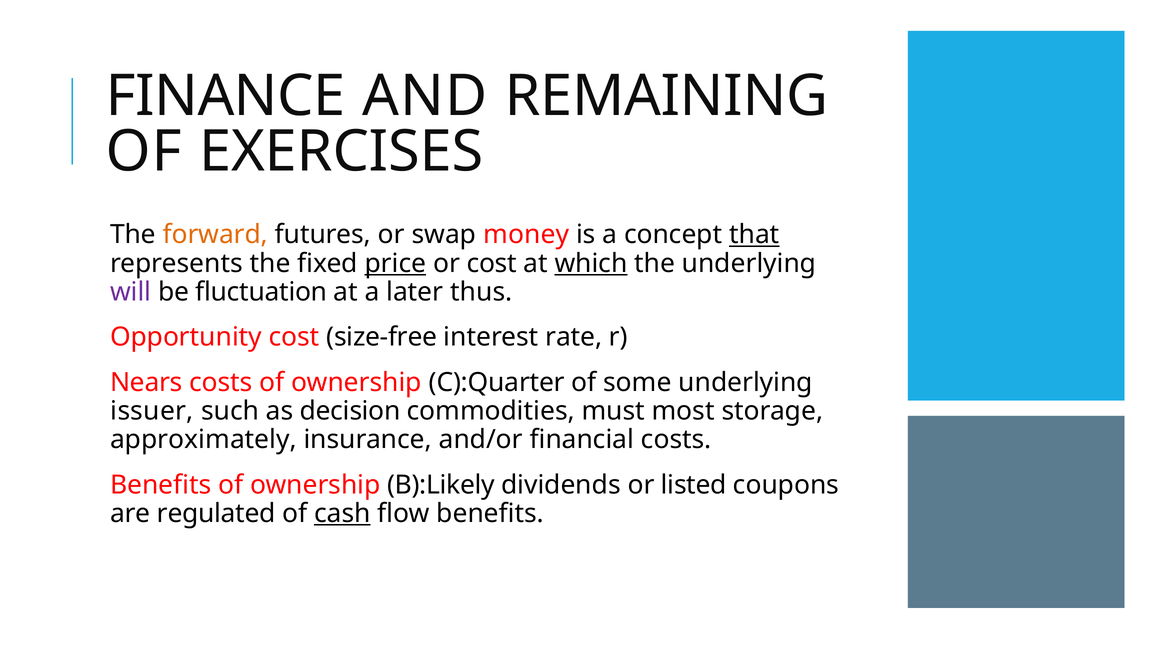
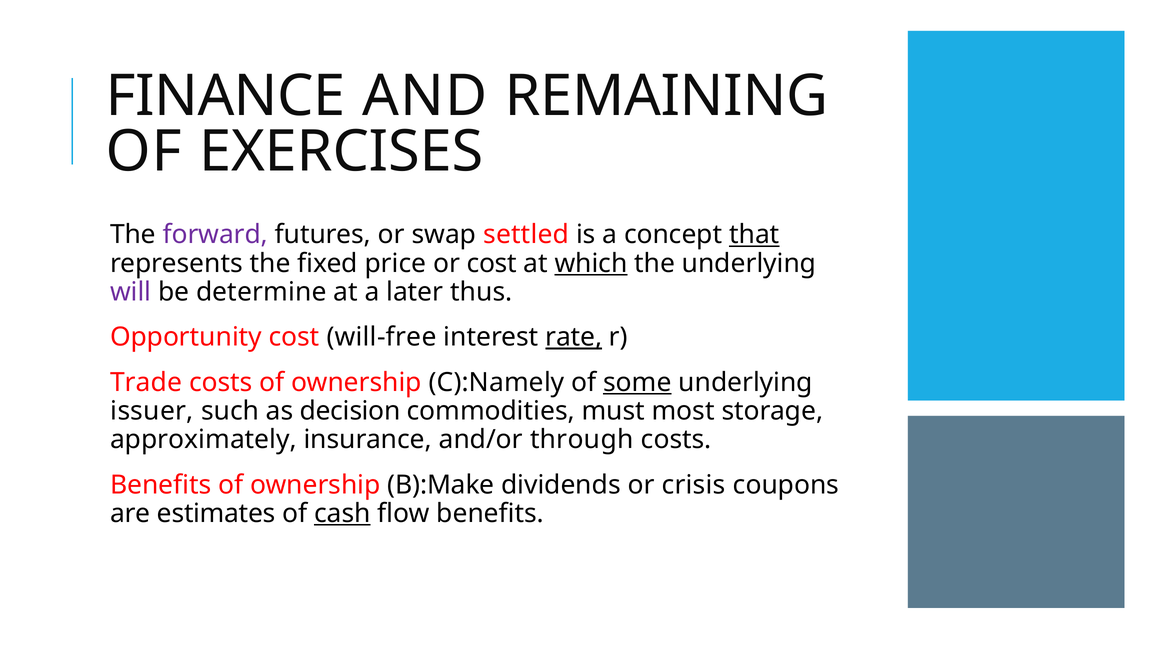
forward colour: orange -> purple
money: money -> settled
price underline: present -> none
fluctuation: fluctuation -> determine
size-free: size-free -> will-free
rate underline: none -> present
Nears: Nears -> Trade
C):Quarter: C):Quarter -> C):Namely
some underline: none -> present
financial: financial -> through
B):Likely: B):Likely -> B):Make
listed: listed -> crisis
regulated: regulated -> estimates
